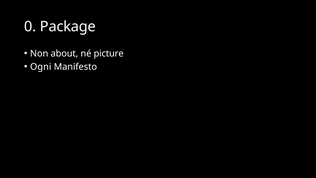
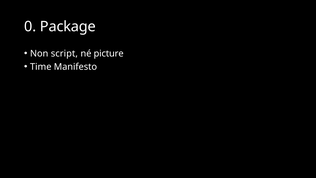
about: about -> script
Ogni: Ogni -> Time
